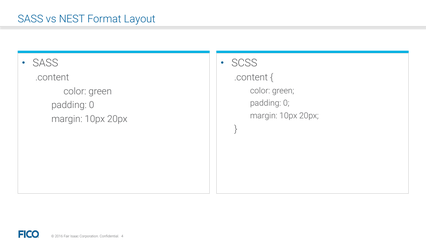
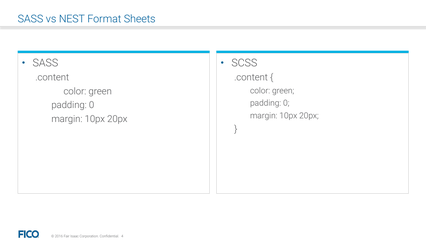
Layout: Layout -> Sheets
